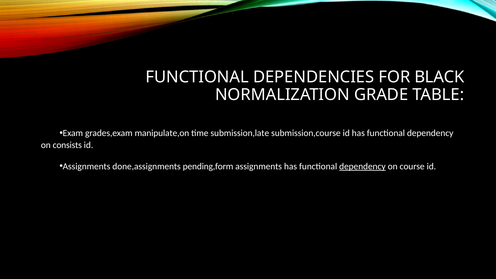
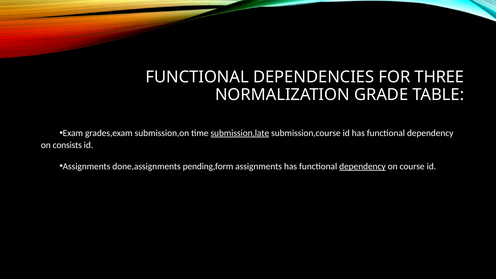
BLACK: BLACK -> THREE
manipulate,on: manipulate,on -> submission,on
submission,late underline: none -> present
